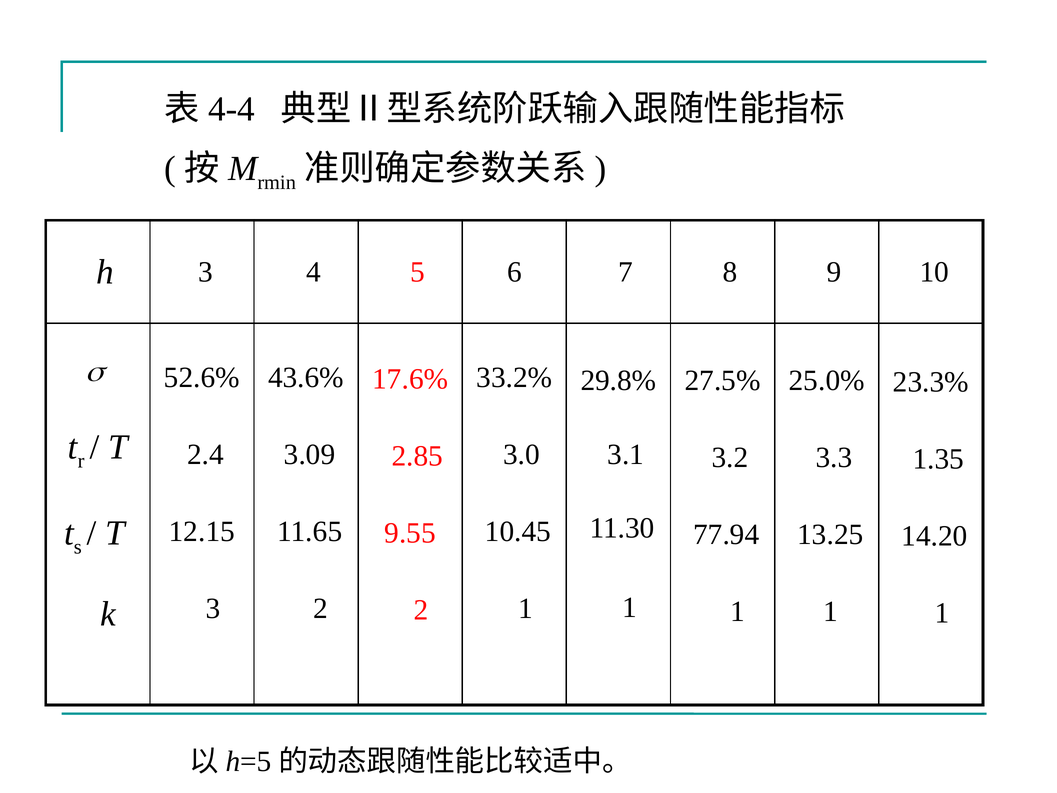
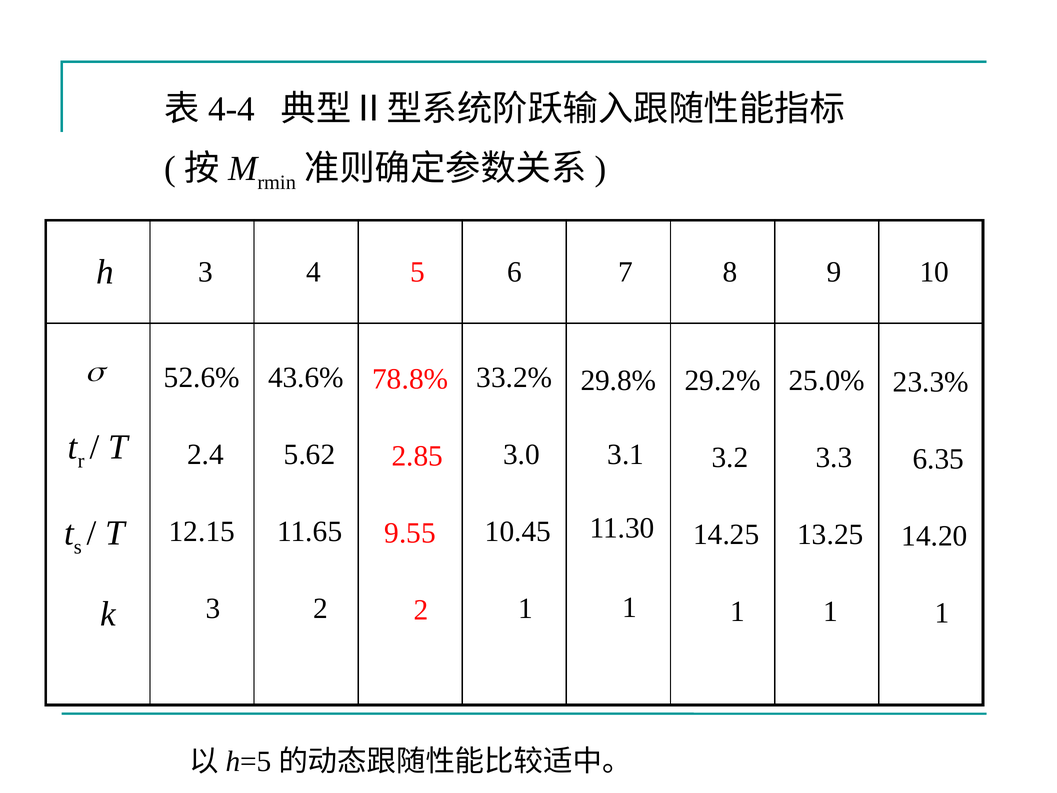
17.6%: 17.6% -> 78.8%
27.5%: 27.5% -> 29.2%
3.09: 3.09 -> 5.62
1.35: 1.35 -> 6.35
77.94: 77.94 -> 14.25
